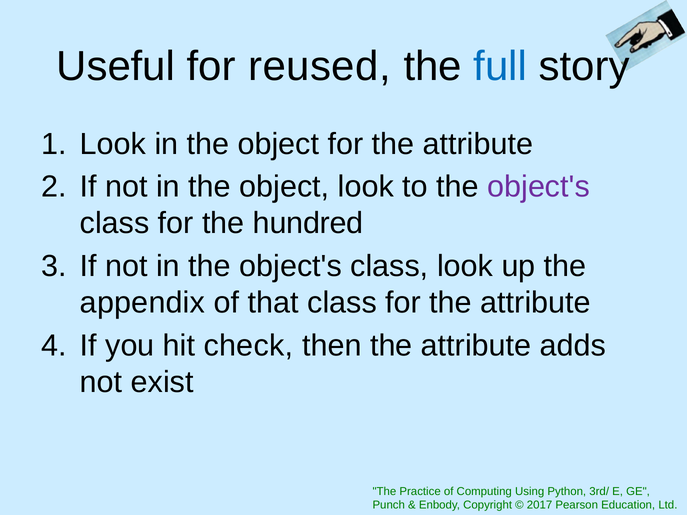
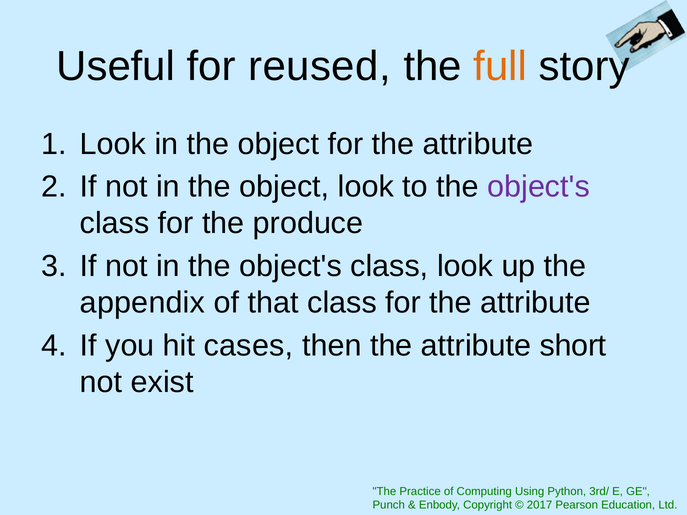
full colour: blue -> orange
hundred: hundred -> produce
check: check -> cases
adds: adds -> short
